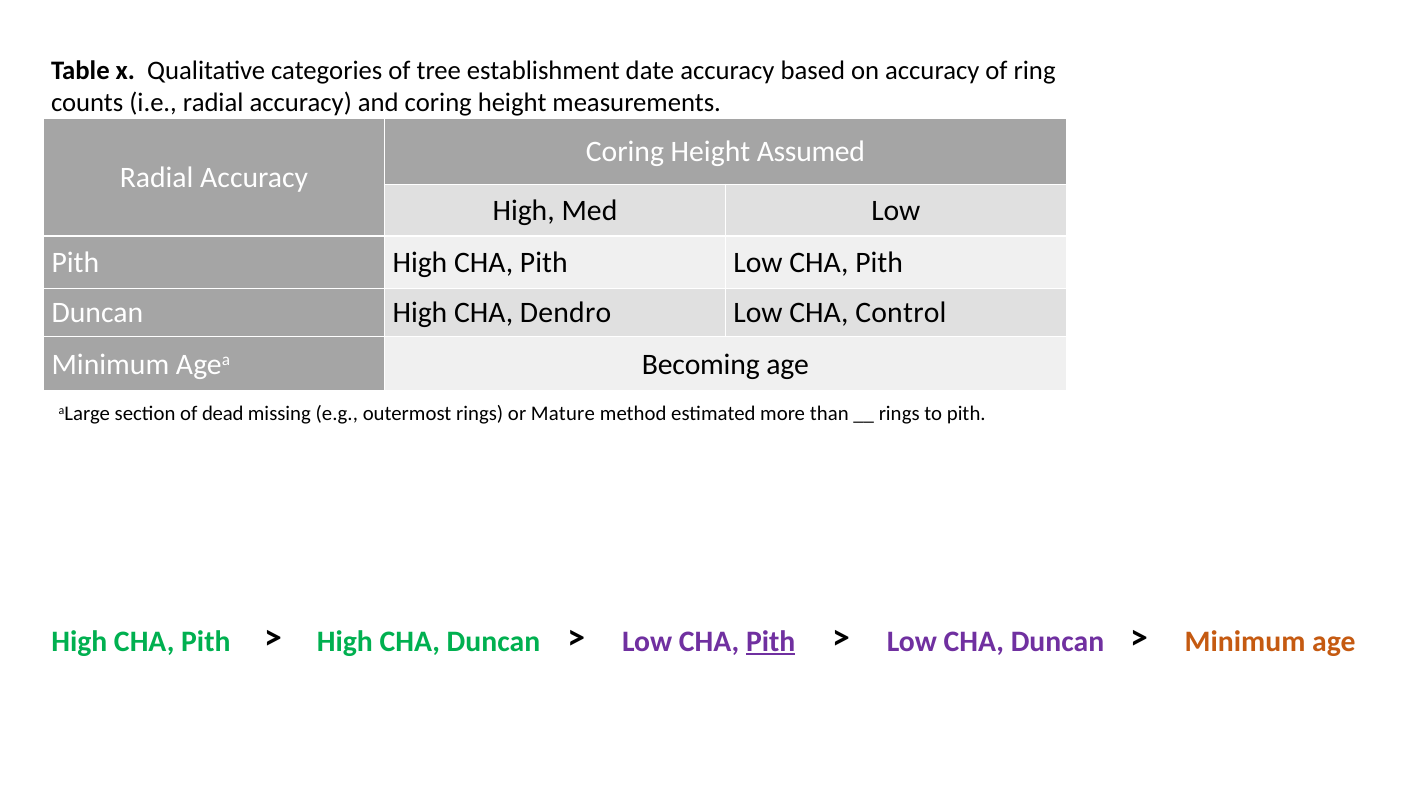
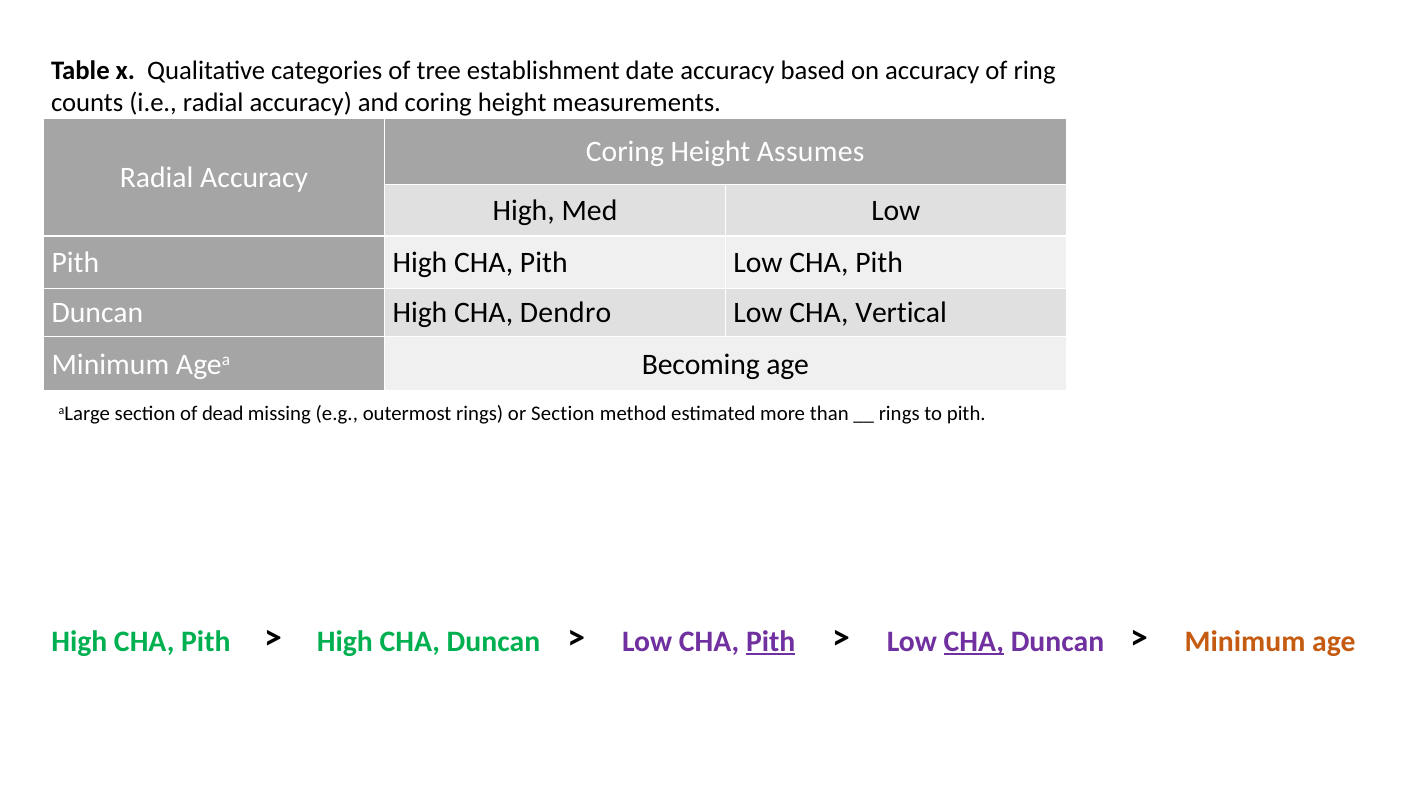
Assumed: Assumed -> Assumes
Control: Control -> Vertical
or Mature: Mature -> Section
CHA at (974, 641) underline: none -> present
